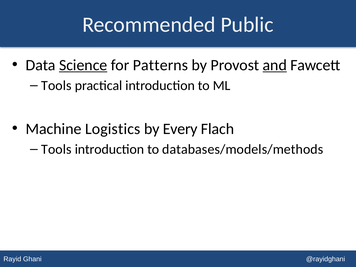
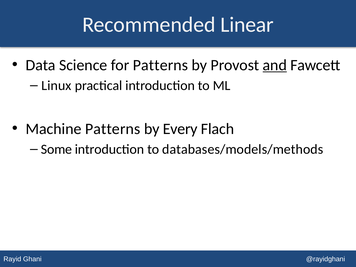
Public: Public -> Linear
Science underline: present -> none
Tools at (56, 86): Tools -> Linux
Machine Logistics: Logistics -> Patterns
Tools at (56, 149): Tools -> Some
